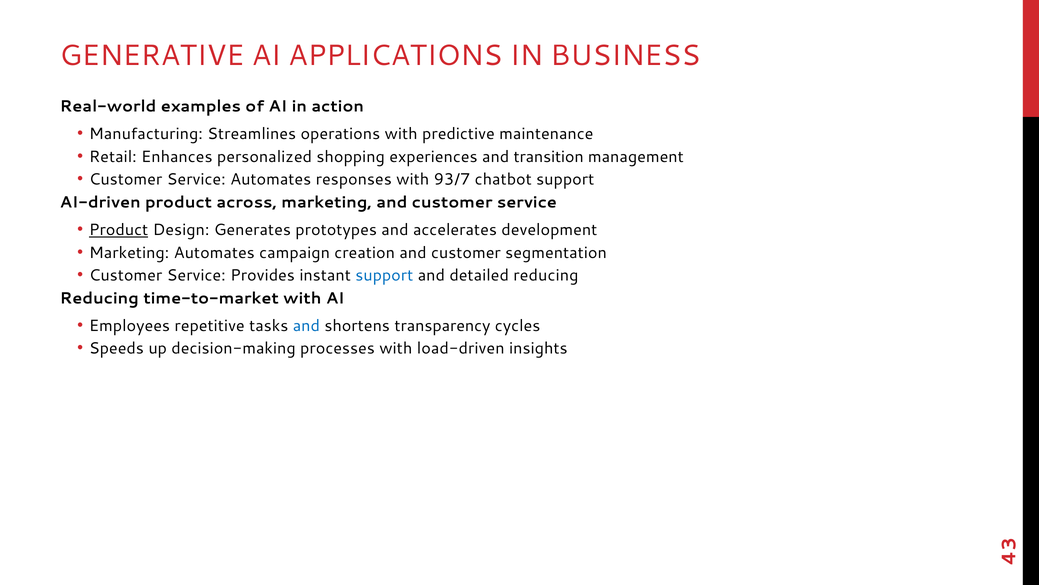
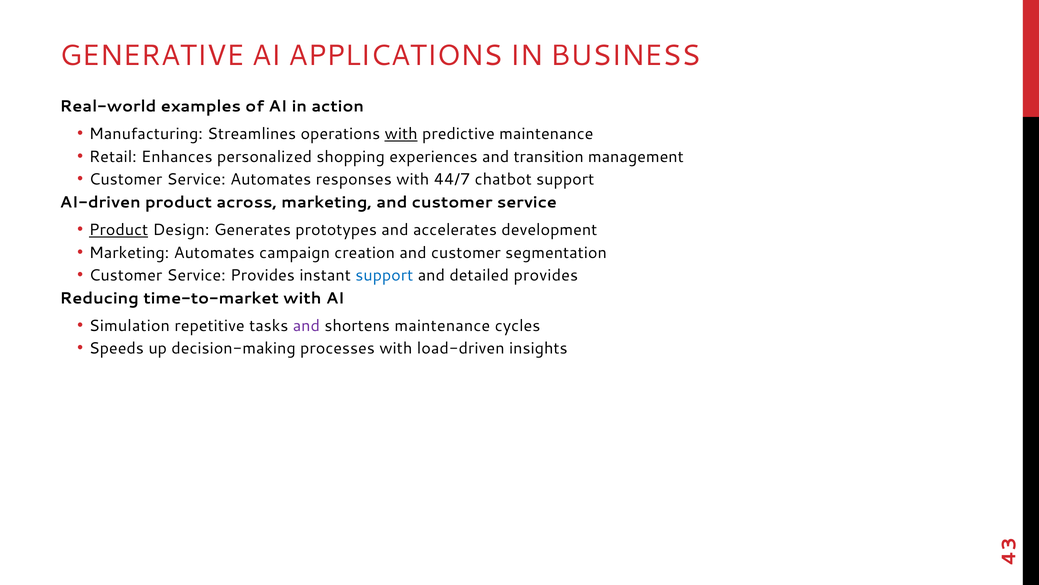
with at (401, 134) underline: none -> present
93/7: 93/7 -> 44/7
detailed reducing: reducing -> provides
Employees: Employees -> Simulation
and at (306, 326) colour: blue -> purple
shortens transparency: transparency -> maintenance
